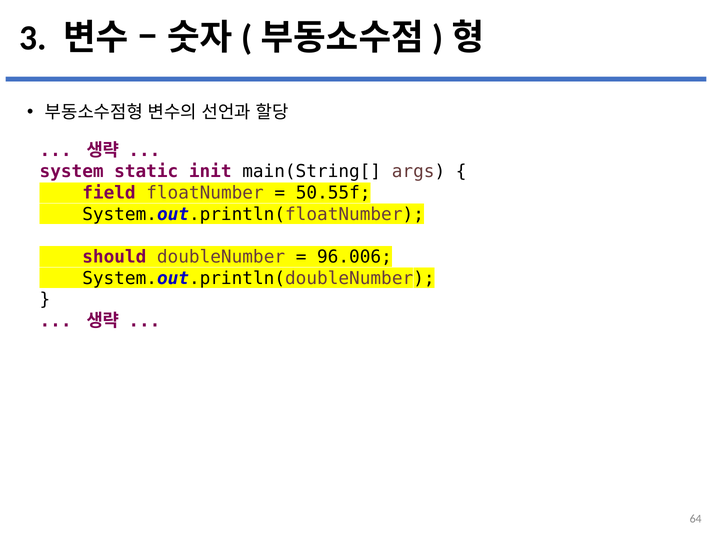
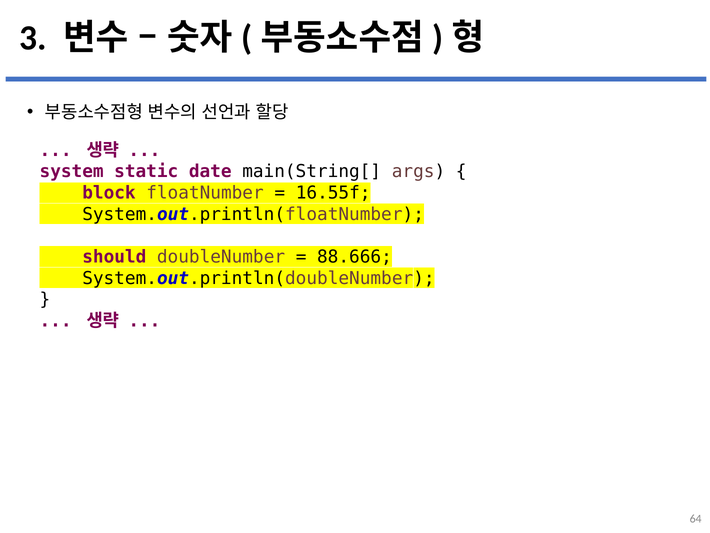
init: init -> date
field: field -> block
50.55f: 50.55f -> 16.55f
96.006: 96.006 -> 88.666
